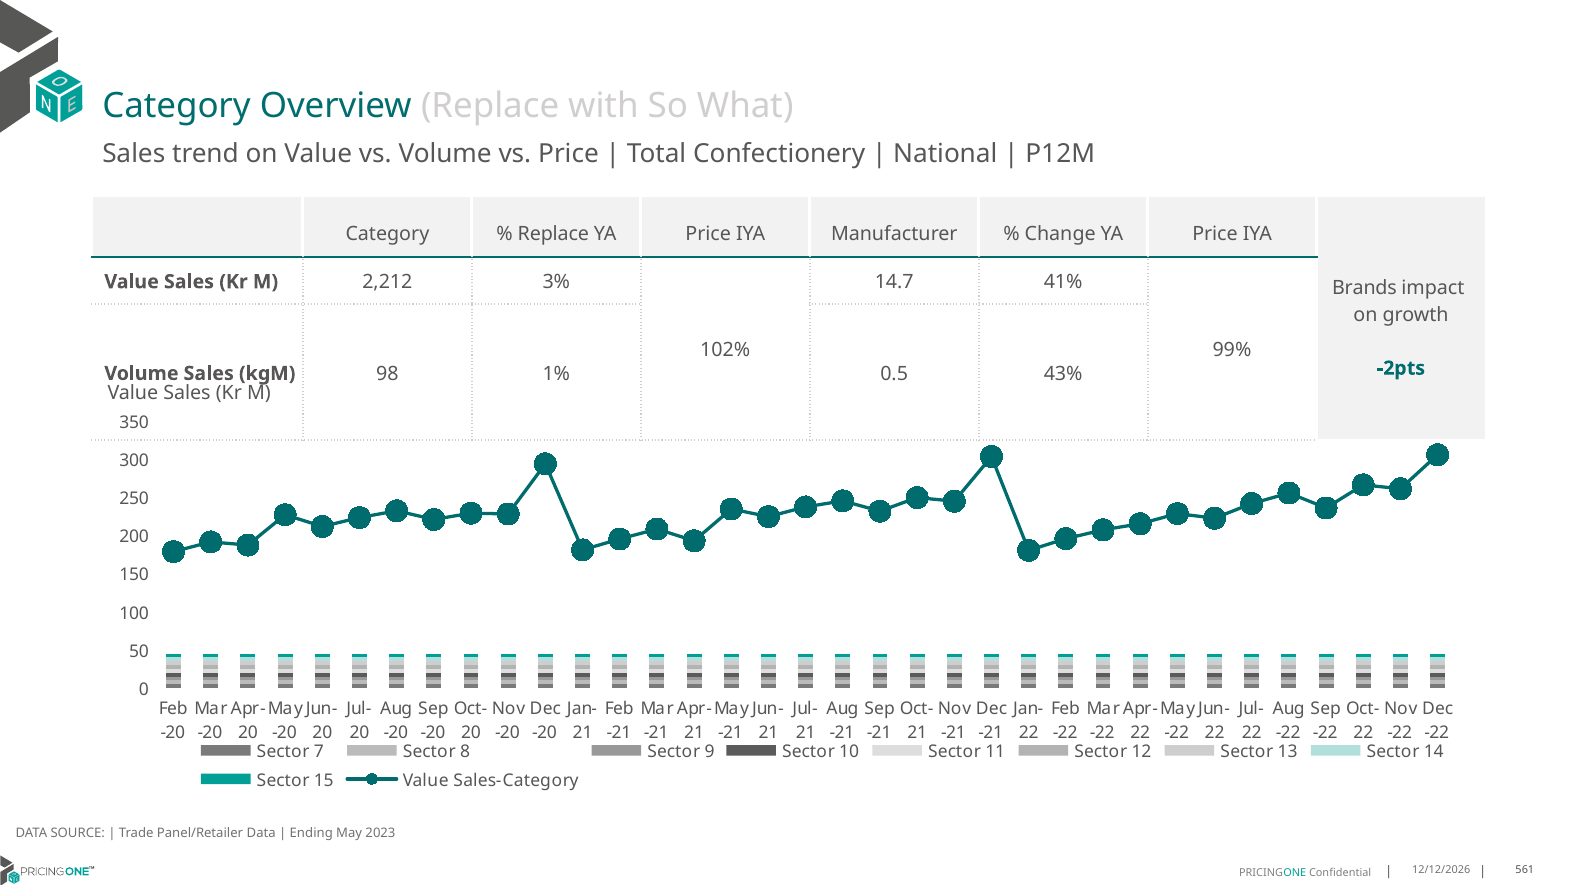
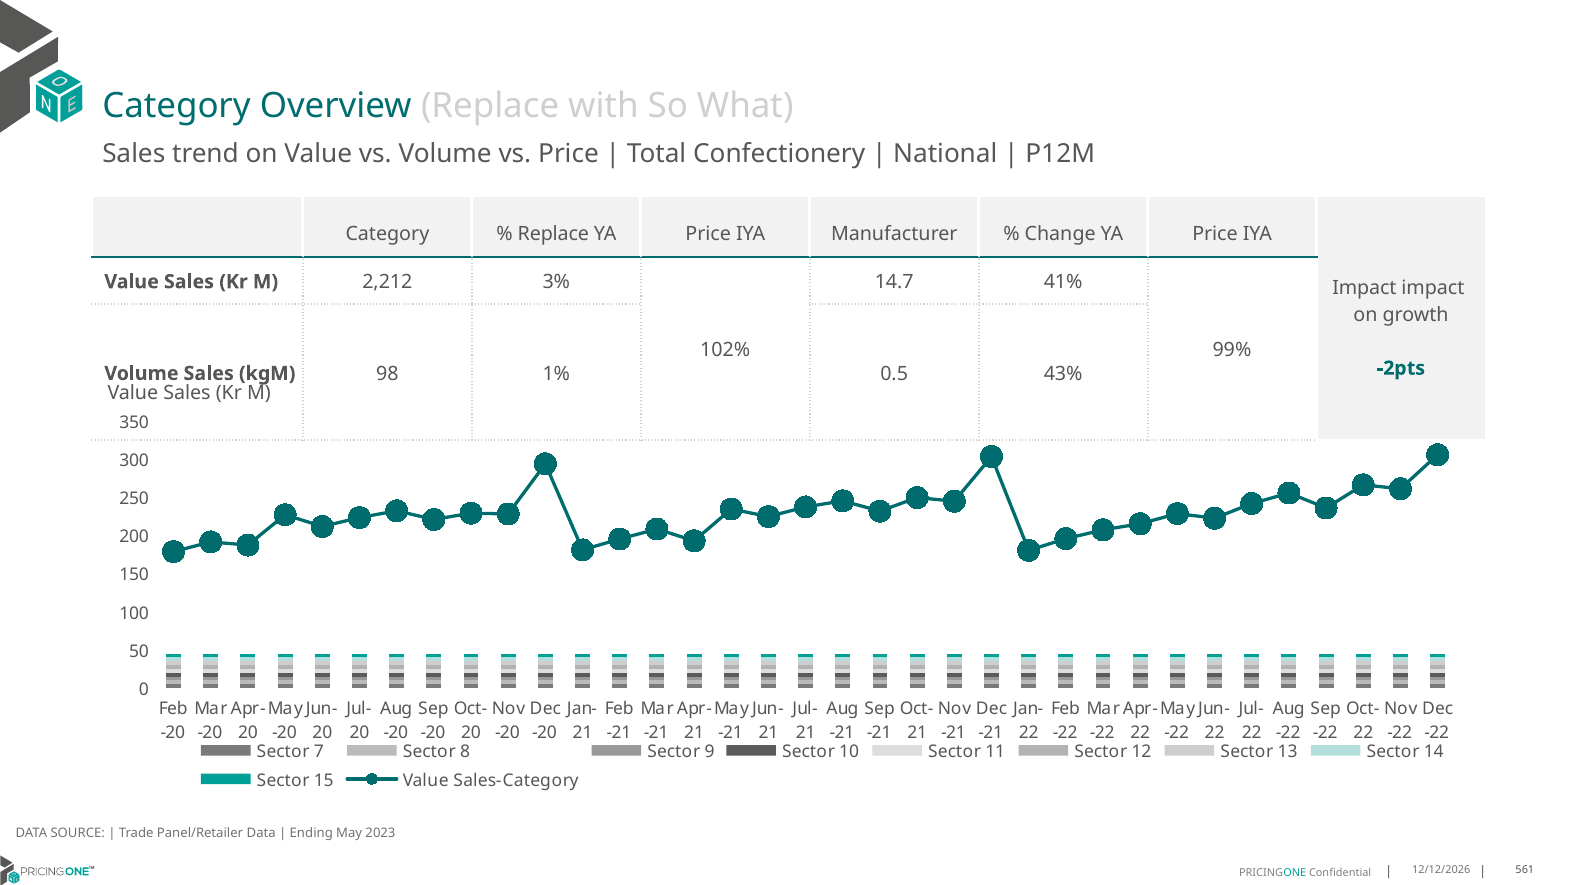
Brands at (1364, 288): Brands -> Impact
